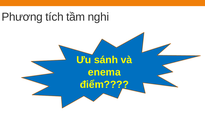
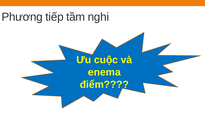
tích: tích -> tiếp
sánh: sánh -> cuộc
